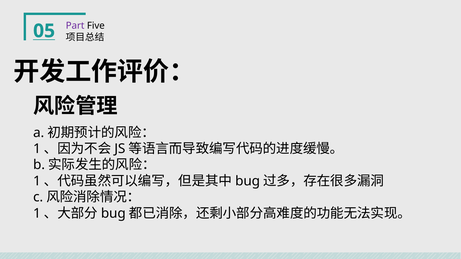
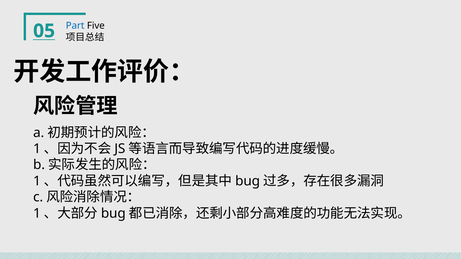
Part colour: purple -> blue
